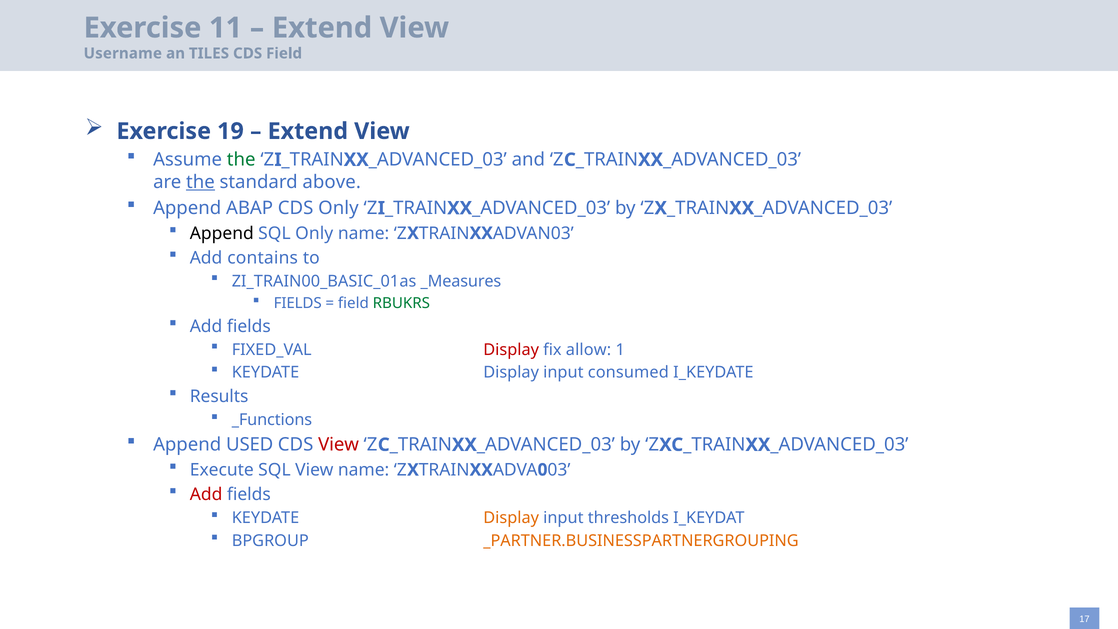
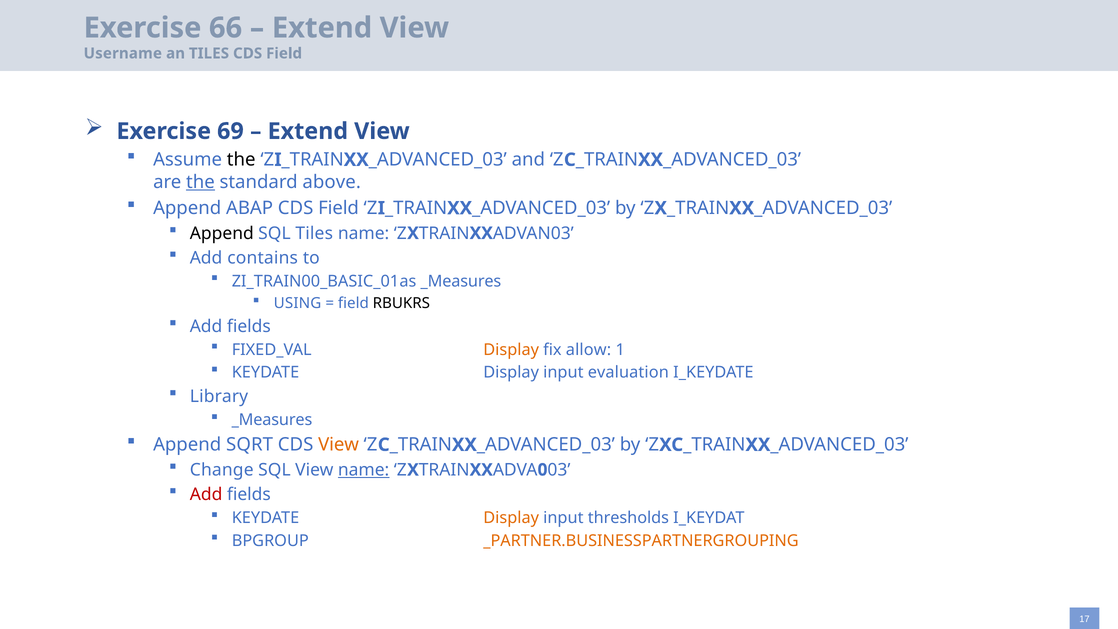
11: 11 -> 66
19: 19 -> 69
the at (241, 160) colour: green -> black
ABAP CDS Only: Only -> Field
SQL Only: Only -> Tiles
FIELDS at (298, 303): FIELDS -> USING
RBUKRS colour: green -> black
Display at (511, 350) colour: red -> orange
consumed: consumed -> evaluation
Results: Results -> Library
_Functions at (272, 420): _Functions -> _Measures
USED: USED -> SQRT
View at (339, 445) colour: red -> orange
Execute: Execute -> Change
name at (364, 470) underline: none -> present
